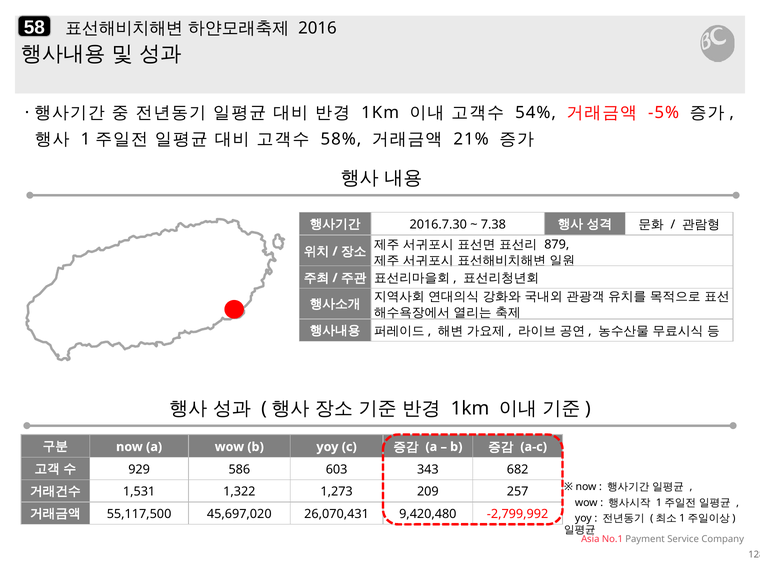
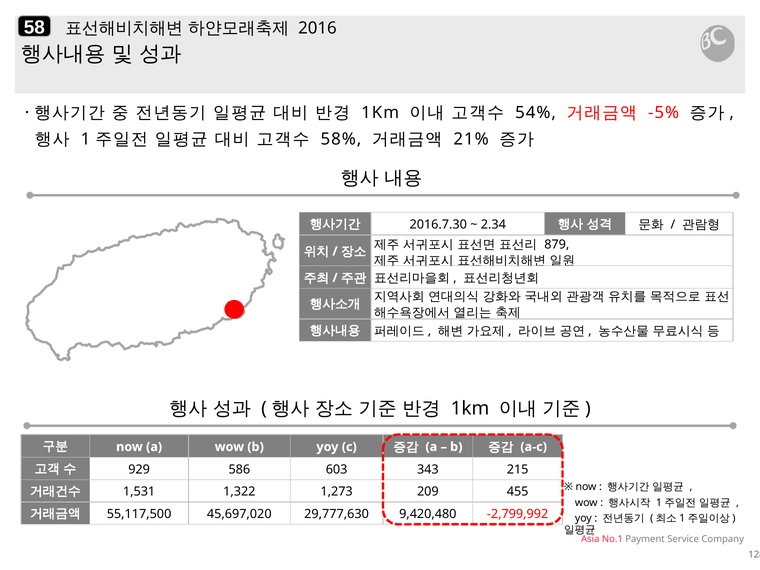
7.38: 7.38 -> 2.34
682: 682 -> 215
257: 257 -> 455
26,070,431: 26,070,431 -> 29,777,630
